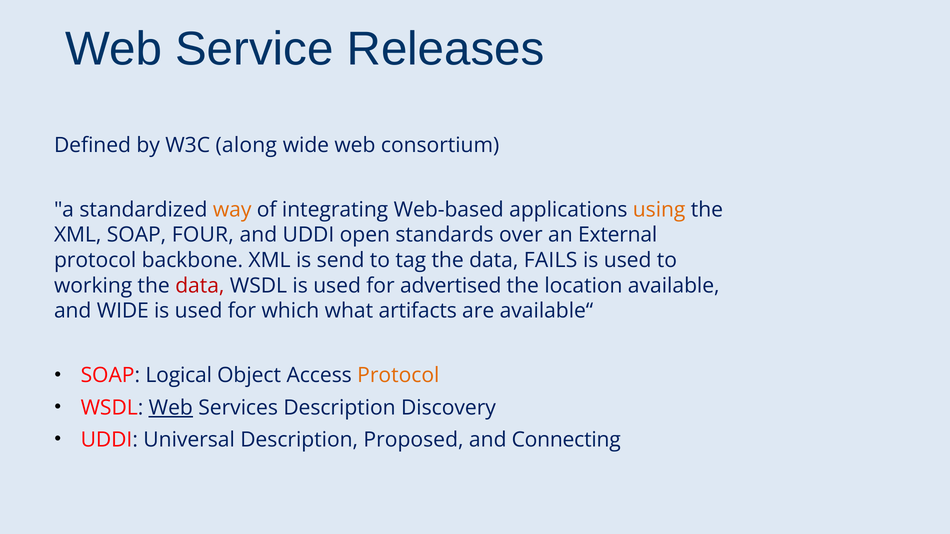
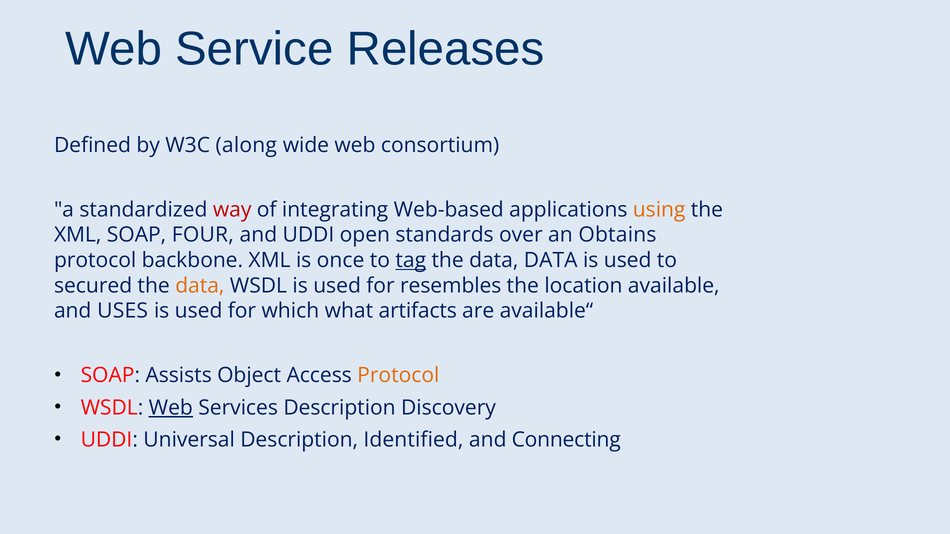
way colour: orange -> red
External: External -> Obtains
send: send -> once
tag underline: none -> present
data FAILS: FAILS -> DATA
working: working -> secured
data at (200, 286) colour: red -> orange
advertised: advertised -> resembles
and WIDE: WIDE -> USES
Logical: Logical -> Assists
Proposed: Proposed -> Identified
